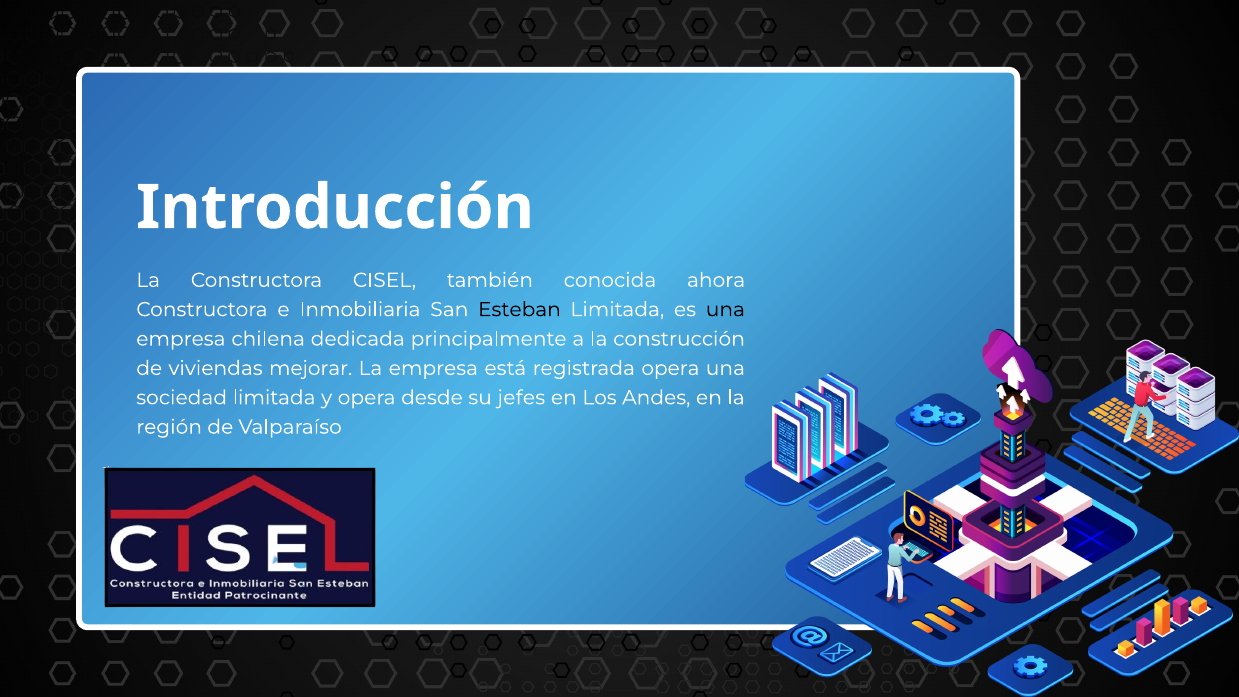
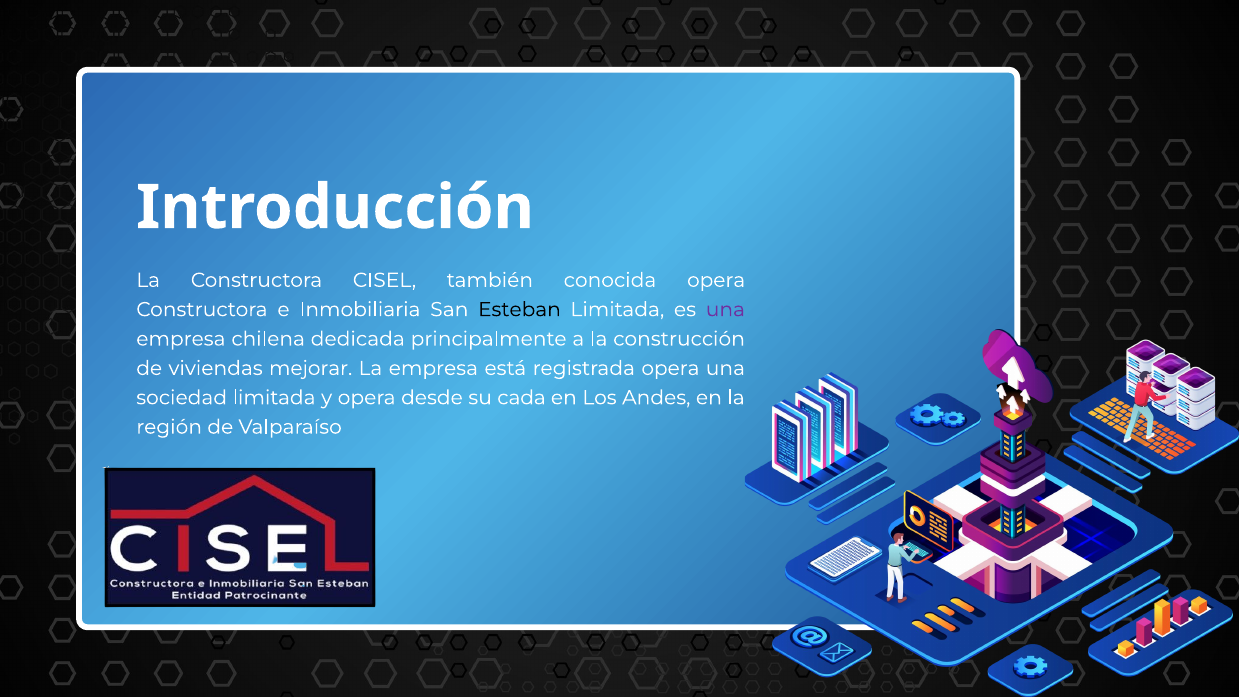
conocida ahora: ahora -> opera
una at (725, 310) colour: black -> purple
jefes: jefes -> cada
